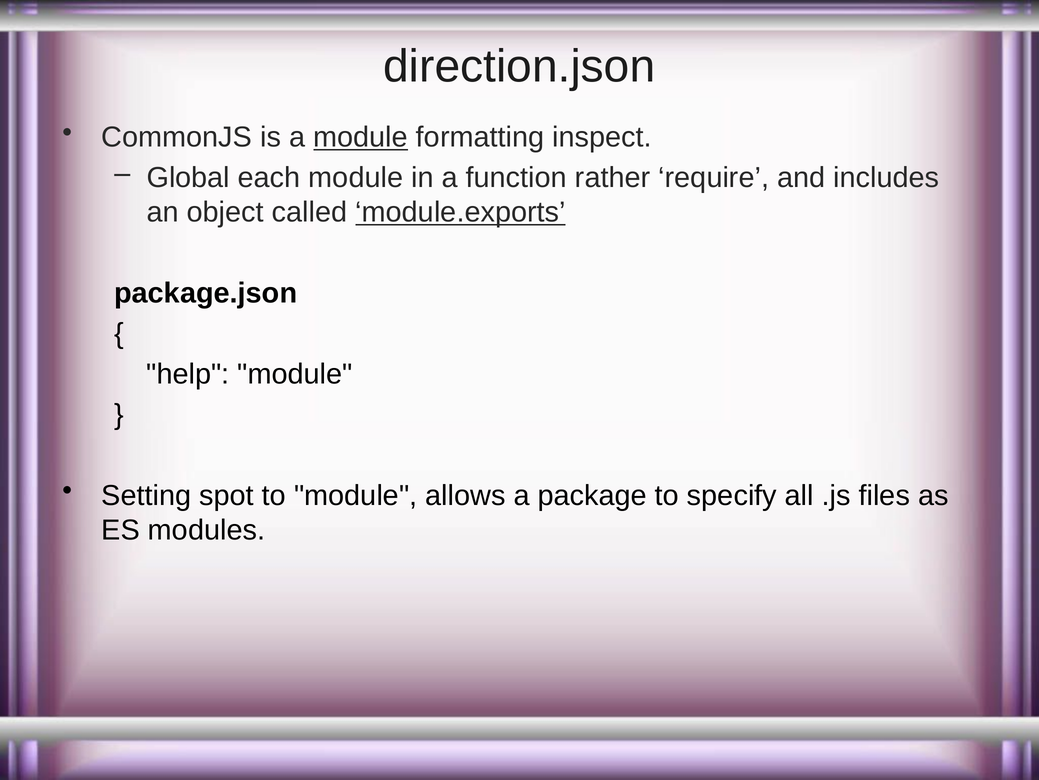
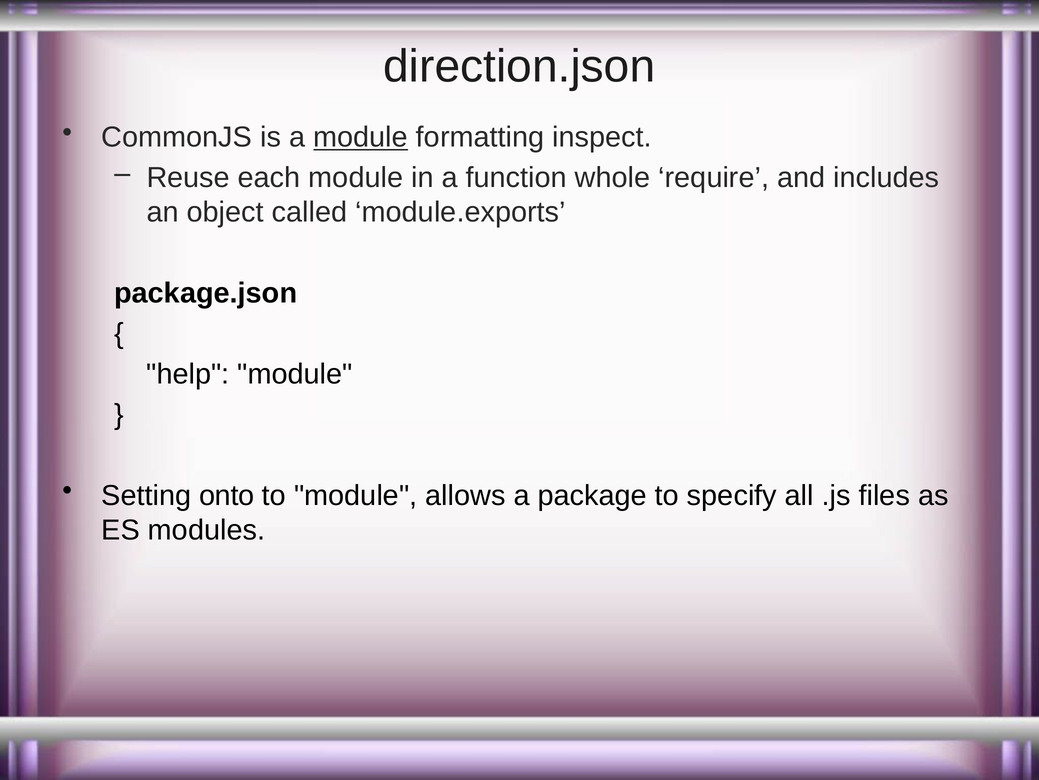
Global: Global -> Reuse
rather: rather -> whole
module.exports underline: present -> none
spot: spot -> onto
